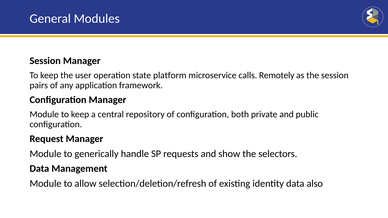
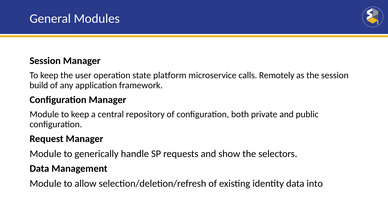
pairs: pairs -> build
also: also -> into
